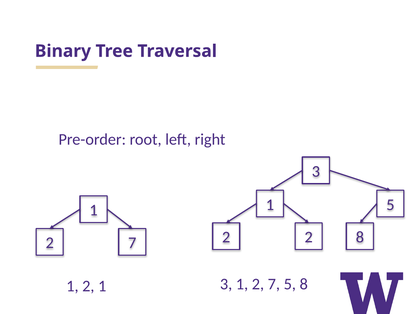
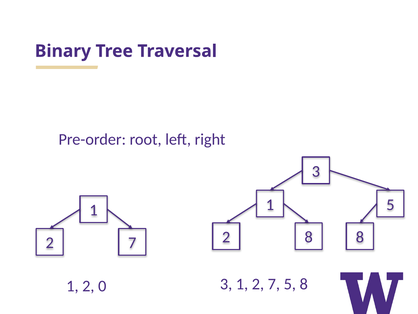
2 2: 2 -> 8
1 2 1: 1 -> 0
